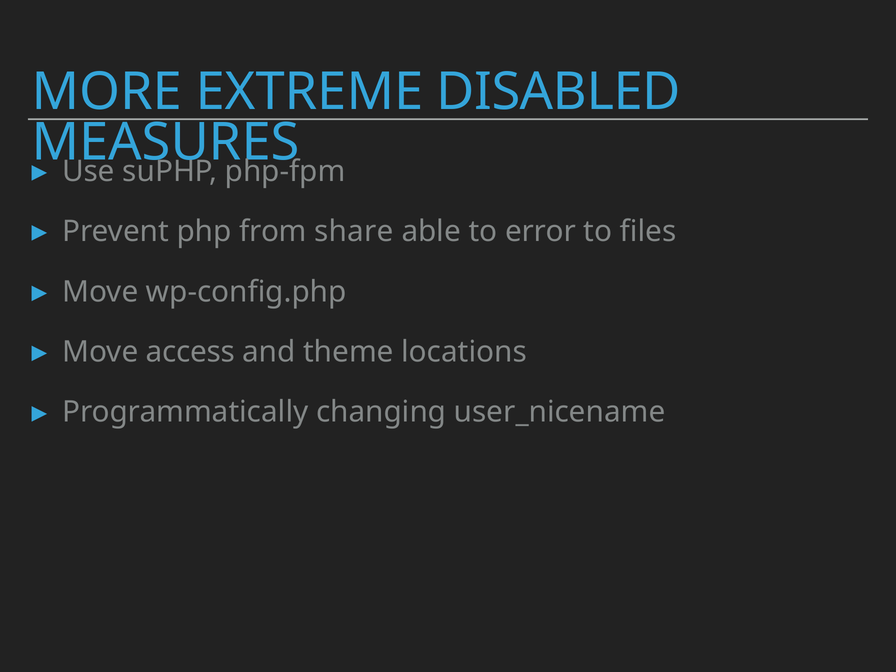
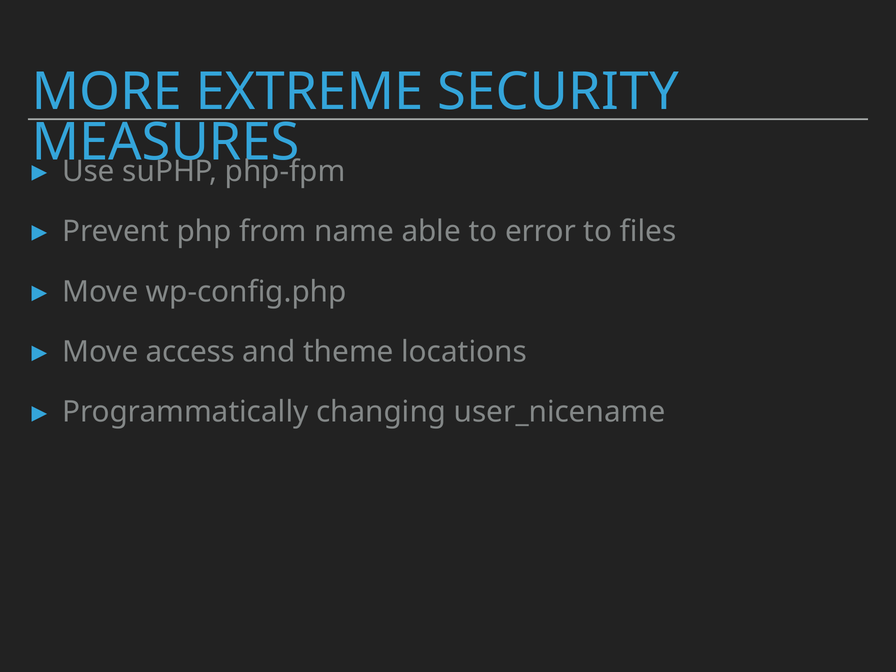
DISABLED: DISABLED -> SECURITY
share: share -> name
